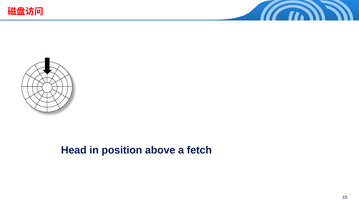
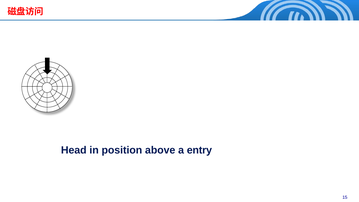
fetch: fetch -> entry
